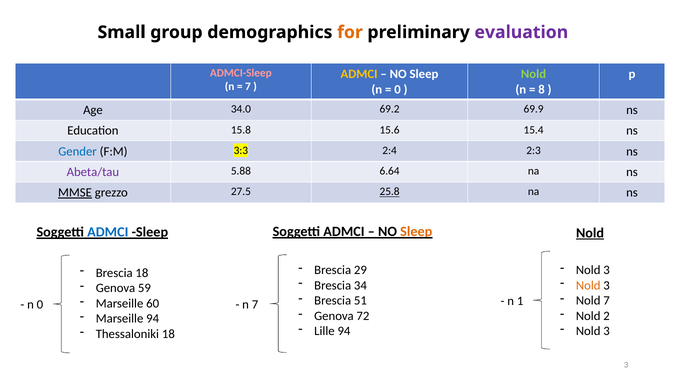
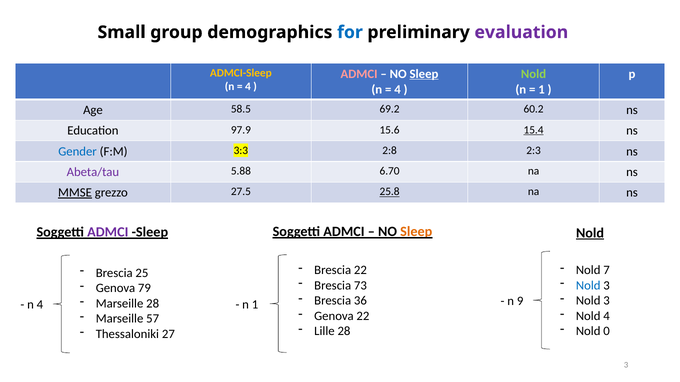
for colour: orange -> blue
ADMCI-Sleep colour: pink -> yellow
ADMCI at (359, 74) colour: yellow -> pink
Sleep at (424, 74) underline: none -> present
7 at (248, 87): 7 -> 4
0 at (397, 89): 0 -> 4
8 at (542, 89): 8 -> 1
34.0: 34.0 -> 58.5
69.9: 69.9 -> 60.2
15.8: 15.8 -> 97.9
15.4 underline: none -> present
2:4: 2:4 -> 2:8
6.64: 6.64 -> 6.70
ADMCI at (108, 233) colour: blue -> purple
Brescia 29: 29 -> 22
3 at (607, 270): 3 -> 7
Brescia 18: 18 -> 25
34: 34 -> 73
Nold at (588, 286) colour: orange -> blue
59: 59 -> 79
51: 51 -> 36
7 at (607, 301): 7 -> 3
1: 1 -> 9
Marseille 60: 60 -> 28
n 0: 0 -> 4
n 7: 7 -> 1
Genova 72: 72 -> 22
Nold 2: 2 -> 4
Marseille 94: 94 -> 57
Lille 94: 94 -> 28
3 at (607, 332): 3 -> 0
Thessaloniki 18: 18 -> 27
